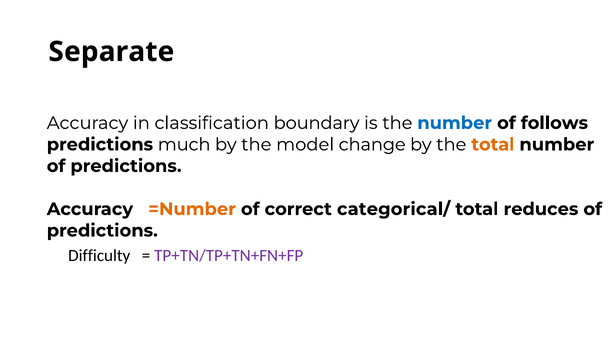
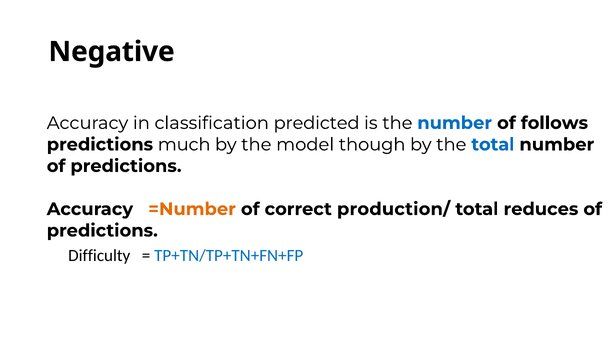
Separate: Separate -> Negative
boundary: boundary -> predicted
change: change -> though
total at (493, 144) colour: orange -> blue
categorical/: categorical/ -> production/
TP+TN/TP+TN+FN+FP colour: purple -> blue
